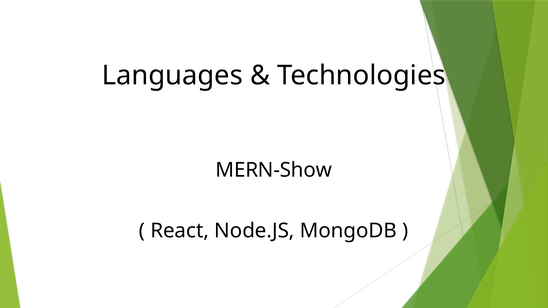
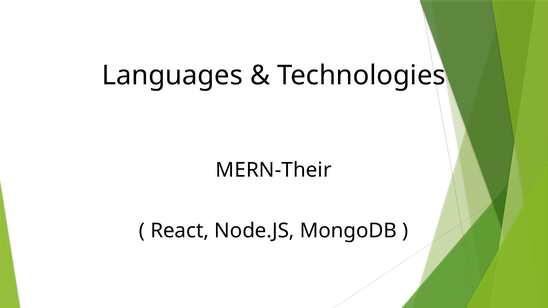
MERN-Show: MERN-Show -> MERN-Their
